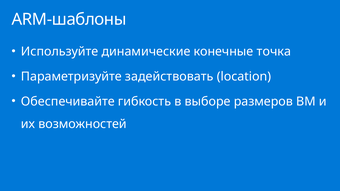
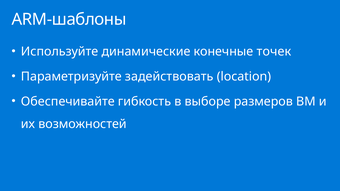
точка: точка -> точек
